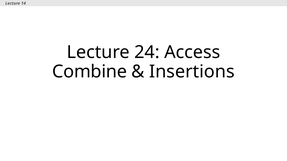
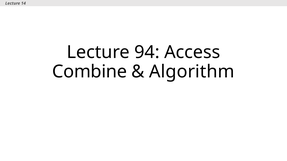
24: 24 -> 94
Insertions: Insertions -> Algorithm
